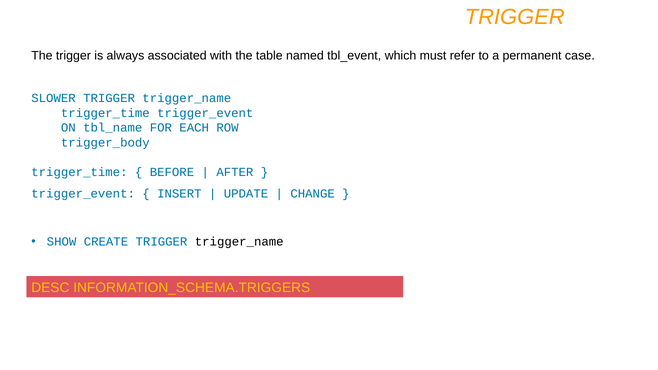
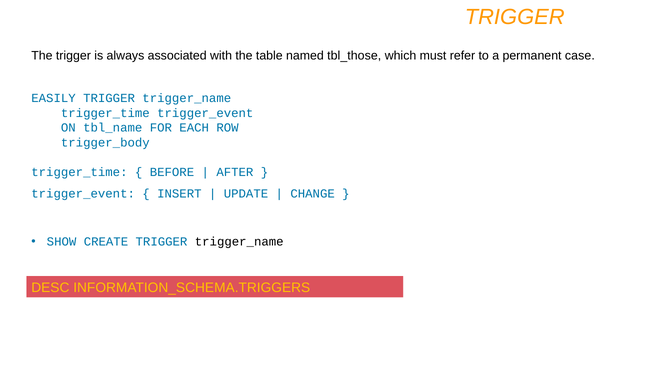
tbl_event: tbl_event -> tbl_those
SLOWER: SLOWER -> EASILY
